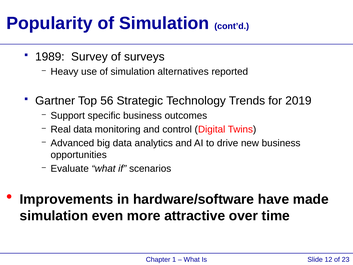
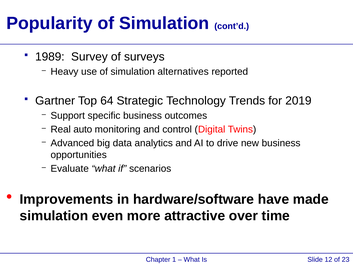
56: 56 -> 64
Real data: data -> auto
